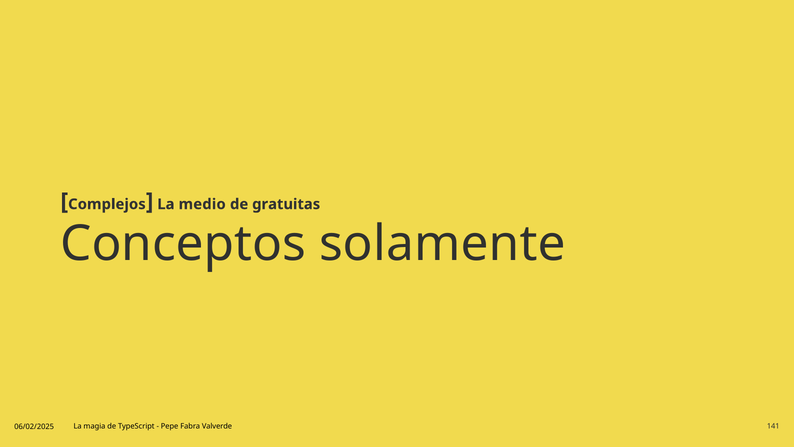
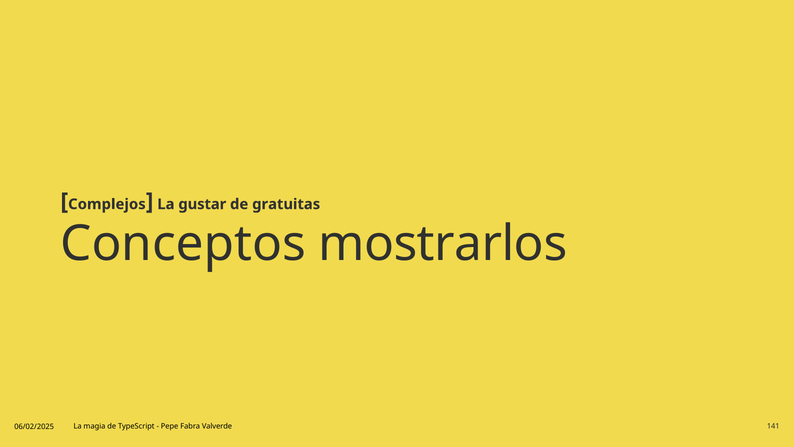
medio: medio -> gustar
solamente: solamente -> mostrarlos
